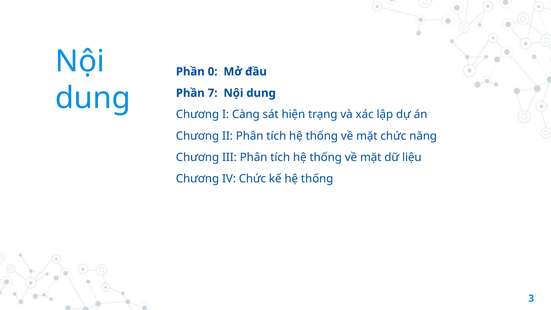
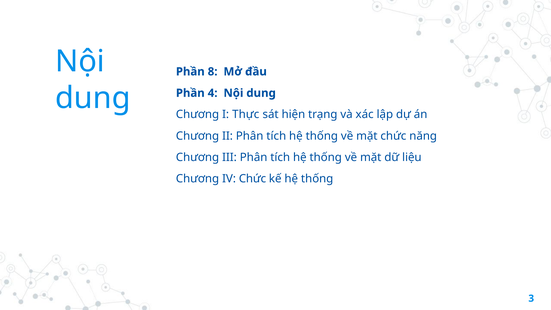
0: 0 -> 8
7: 7 -> 4
Càng: Càng -> Thực
